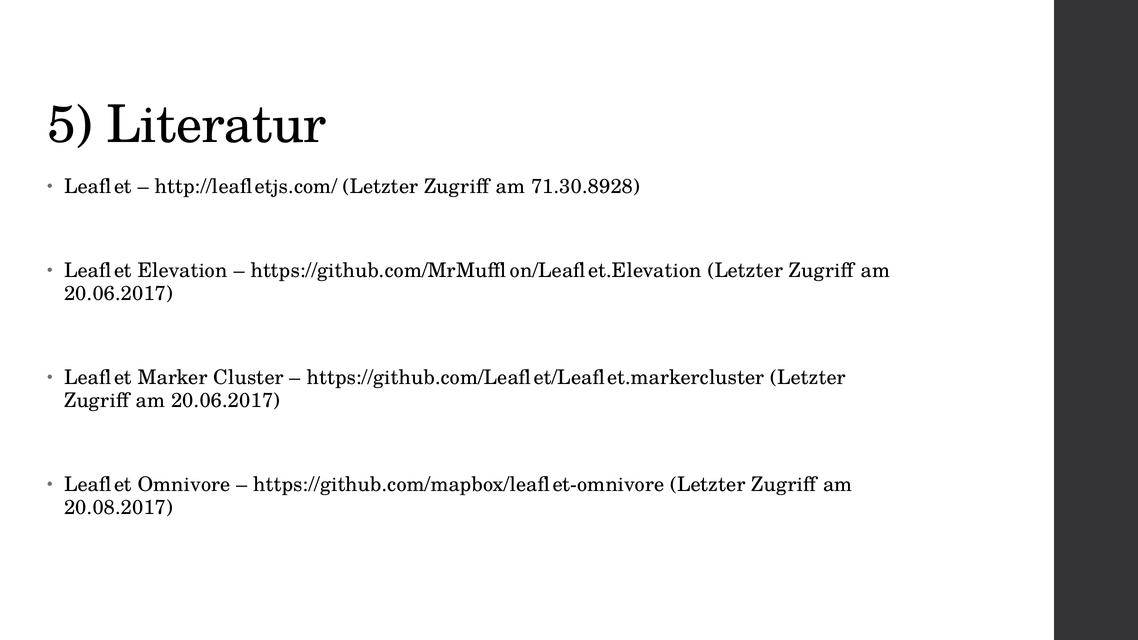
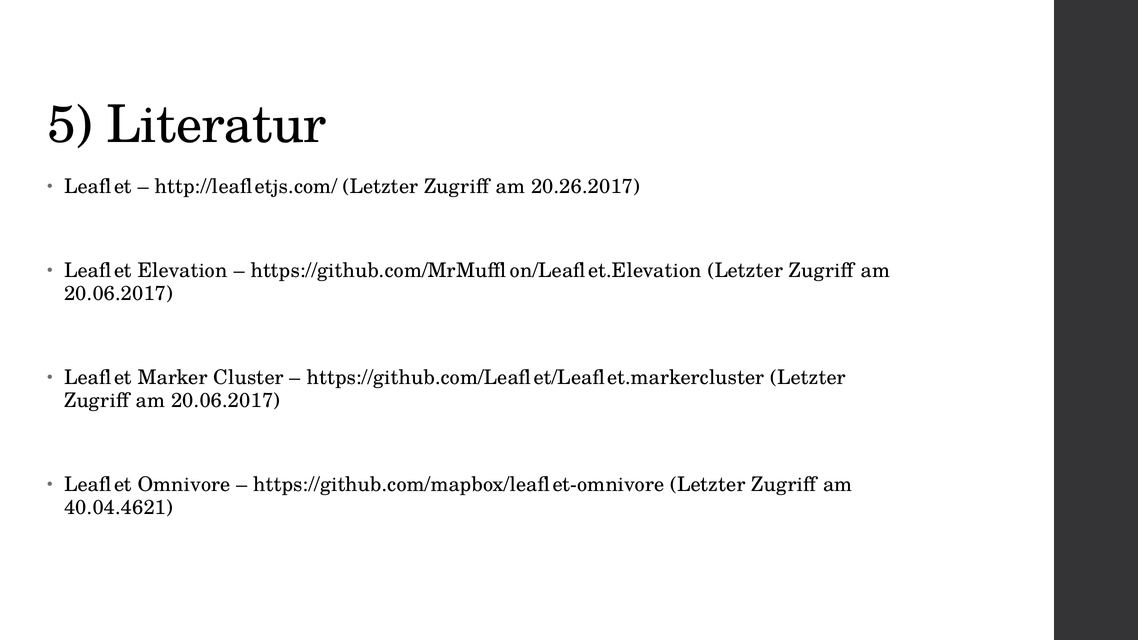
71.30.8928: 71.30.8928 -> 20.26.2017
20.08.2017: 20.08.2017 -> 40.04.4621
